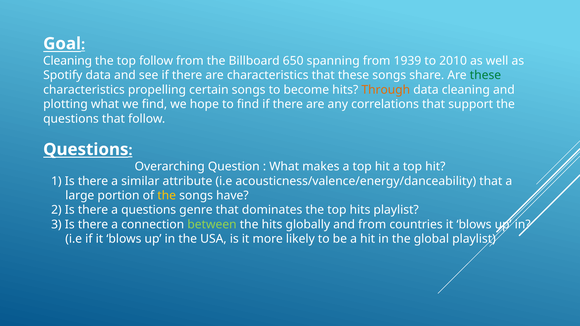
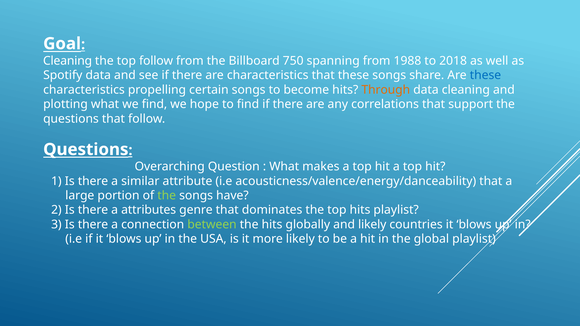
650: 650 -> 750
1939: 1939 -> 1988
2010: 2010 -> 2018
these at (485, 75) colour: green -> blue
the at (167, 196) colour: yellow -> light green
a questions: questions -> attributes
and from: from -> likely
